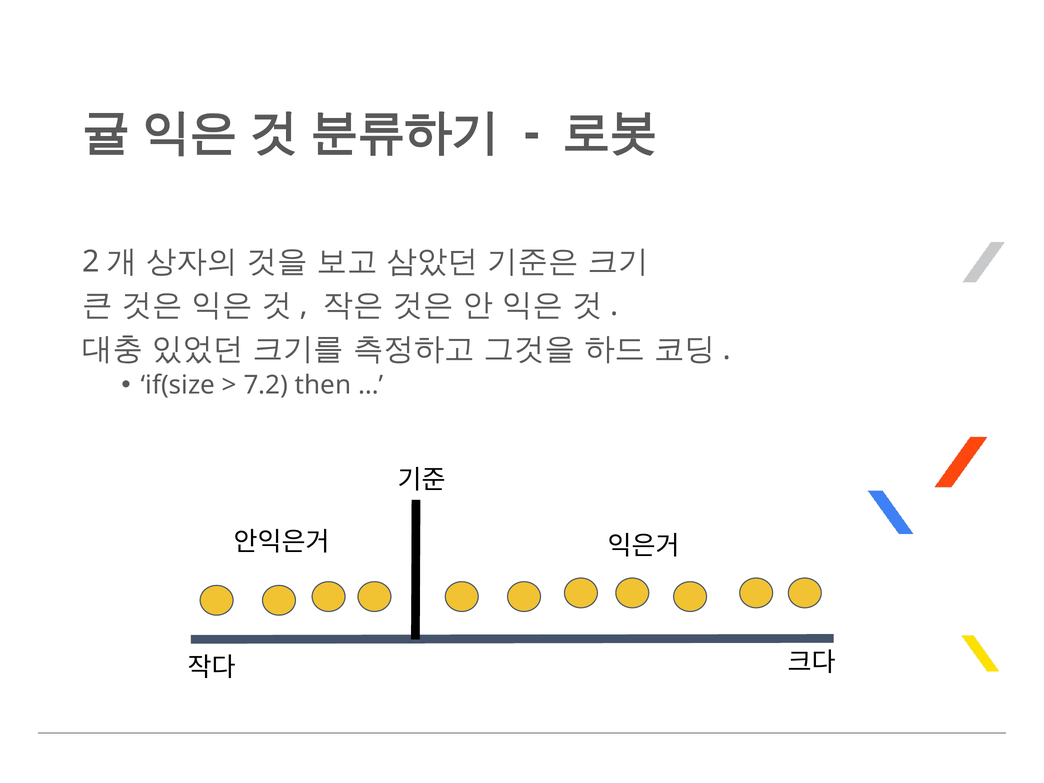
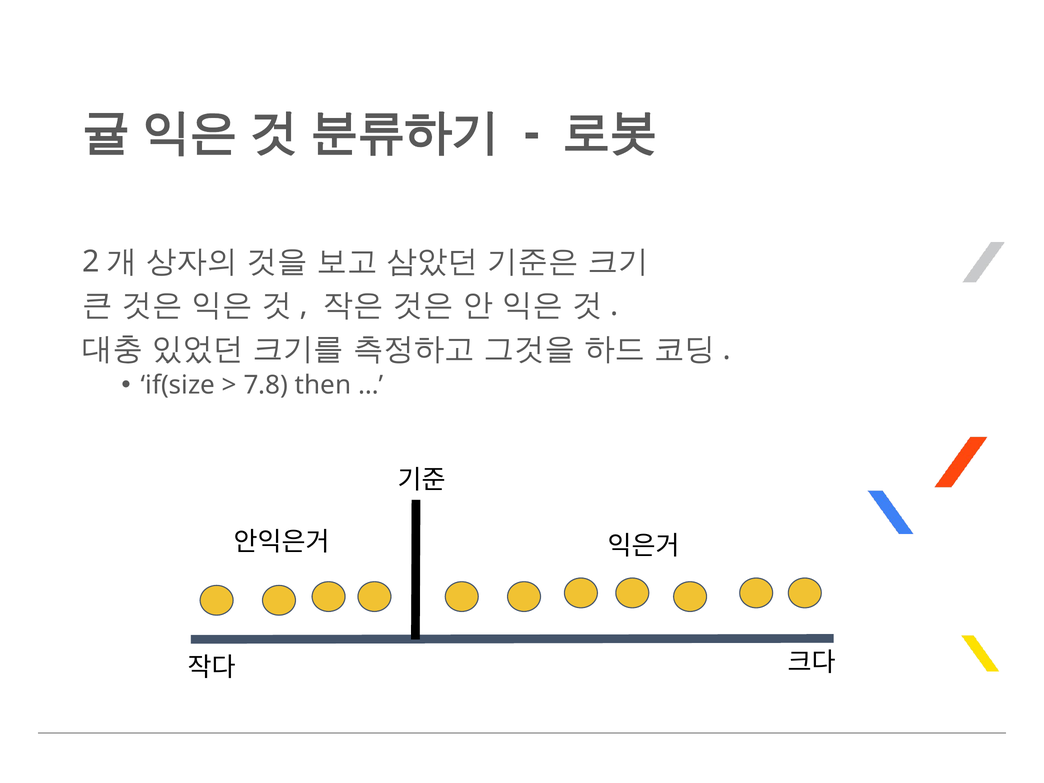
7.2: 7.2 -> 7.8
